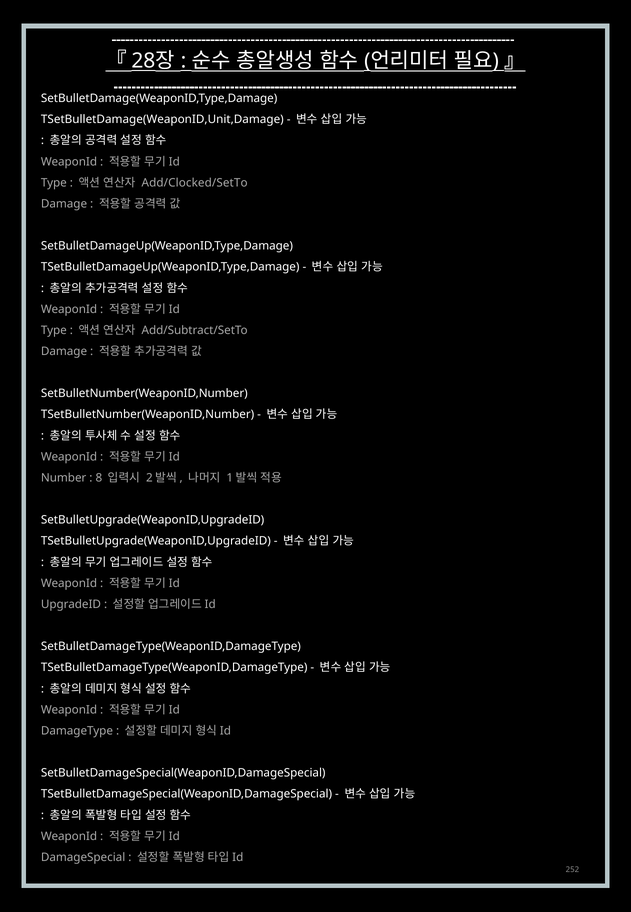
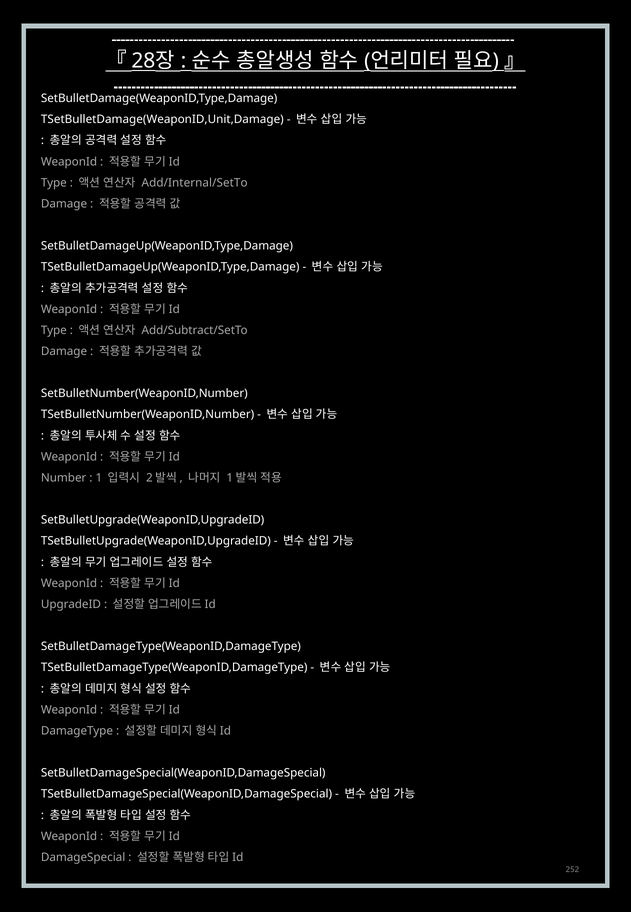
Add/Clocked/SetTo: Add/Clocked/SetTo -> Add/Internal/SetTo
8: 8 -> 1
